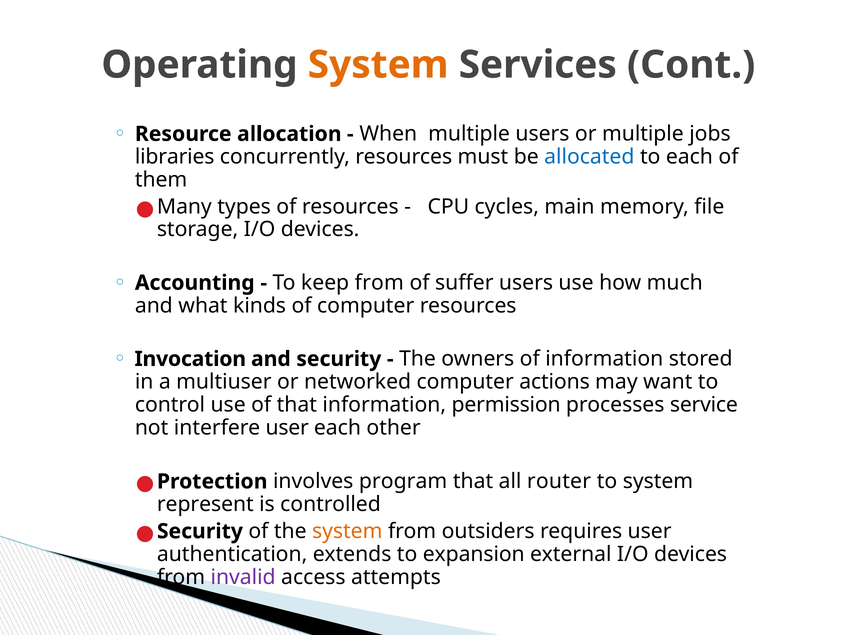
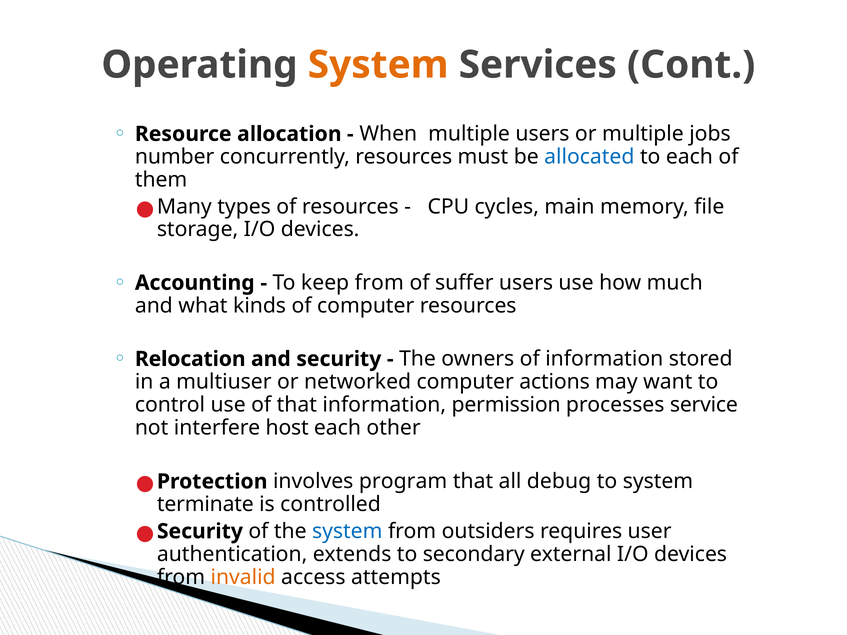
libraries: libraries -> number
Invocation: Invocation -> Relocation
interfere user: user -> host
router: router -> debug
represent: represent -> terminate
system at (347, 532) colour: orange -> blue
expansion: expansion -> secondary
invalid colour: purple -> orange
